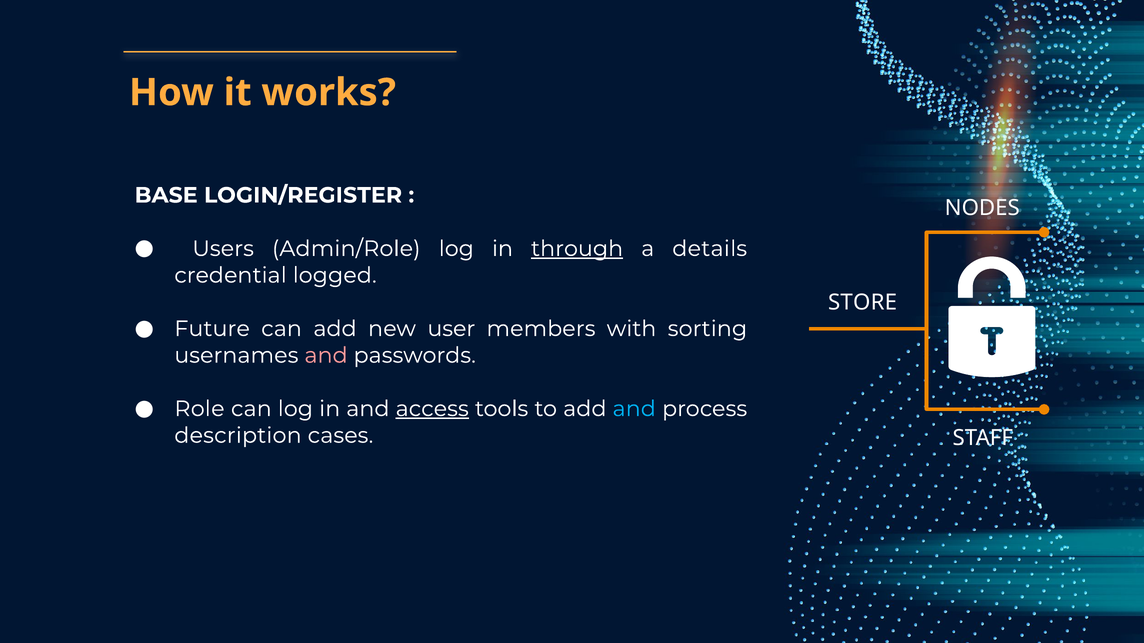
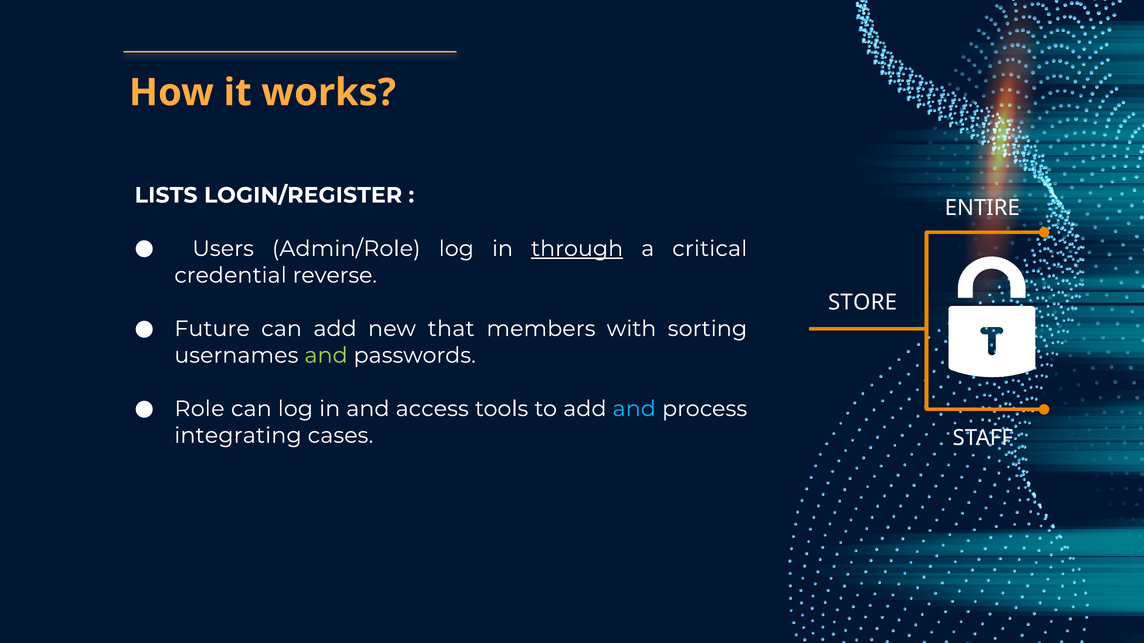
BASE: BASE -> LISTS
NODES: NODES -> ENTIRE
details: details -> critical
logged: logged -> reverse
user: user -> that
and at (326, 356) colour: pink -> light green
access underline: present -> none
description: description -> integrating
